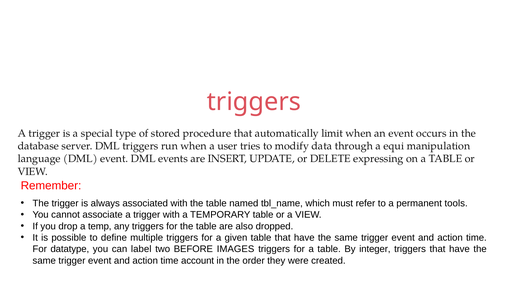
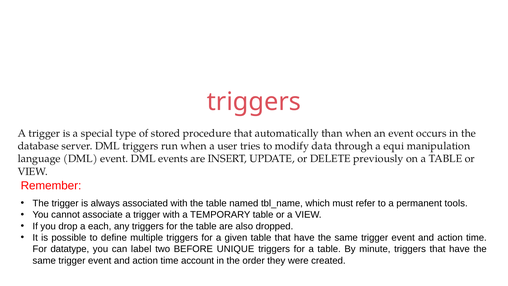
limit: limit -> than
expressing: expressing -> previously
temp: temp -> each
IMAGES: IMAGES -> UNIQUE
integer: integer -> minute
